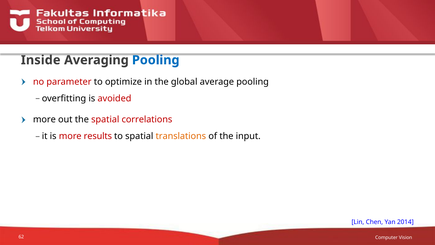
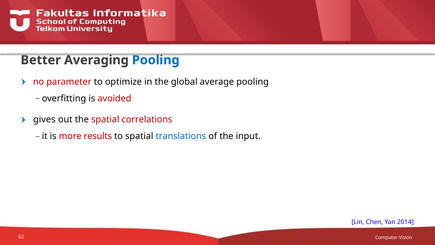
Inside: Inside -> Better
more at (44, 119): more -> gives
translations colour: orange -> blue
